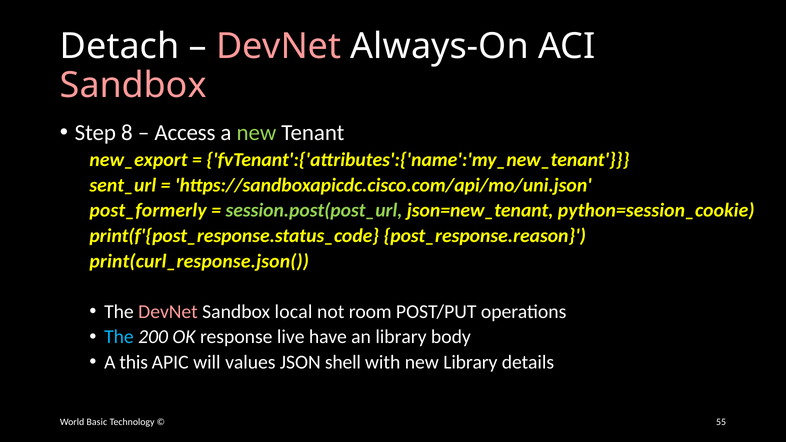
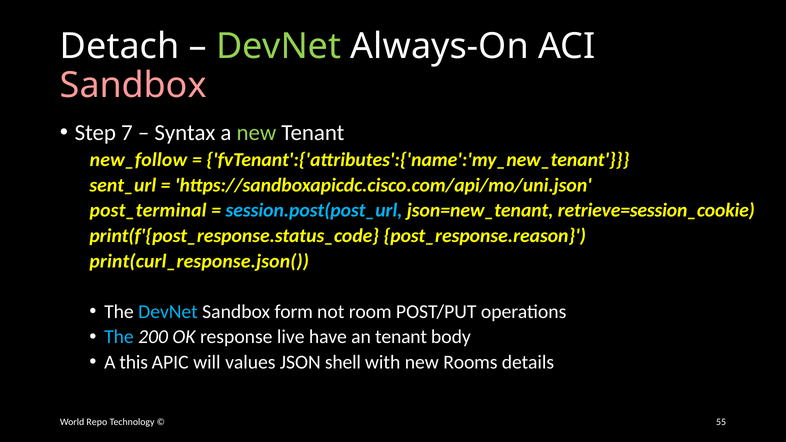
DevNet at (279, 47) colour: pink -> light green
8: 8 -> 7
Access: Access -> Syntax
new_export: new_export -> new_follow
post_formerly: post_formerly -> post_terminal
session.post(post_url colour: light green -> light blue
python=session_cookie: python=session_cookie -> retrieve=session_cookie
DevNet at (168, 312) colour: pink -> light blue
local: local -> form
an library: library -> tenant
new Library: Library -> Rooms
Basic: Basic -> Repo
